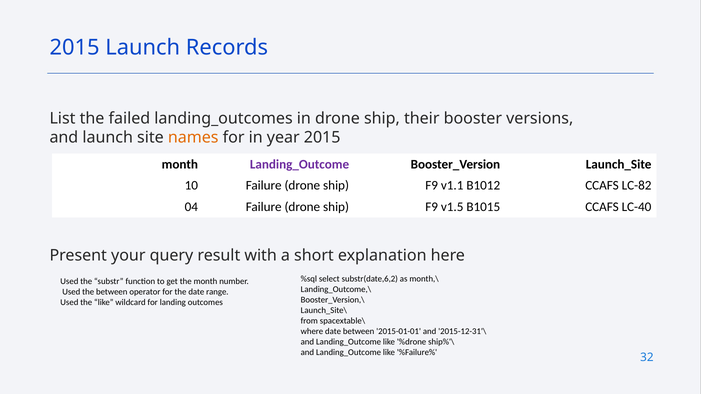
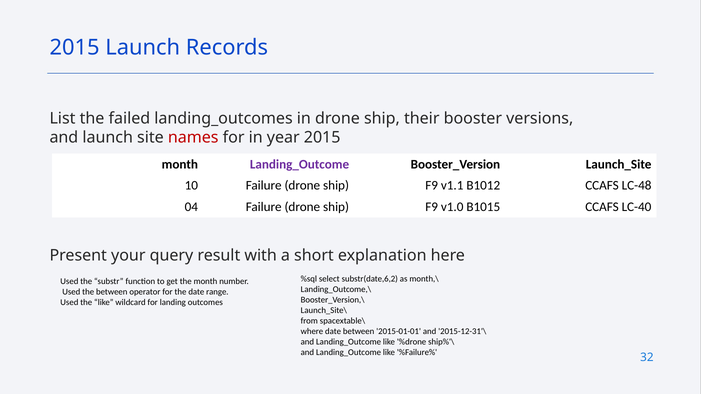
names colour: orange -> red
LC-82: LC-82 -> LC-48
v1.5: v1.5 -> v1.0
